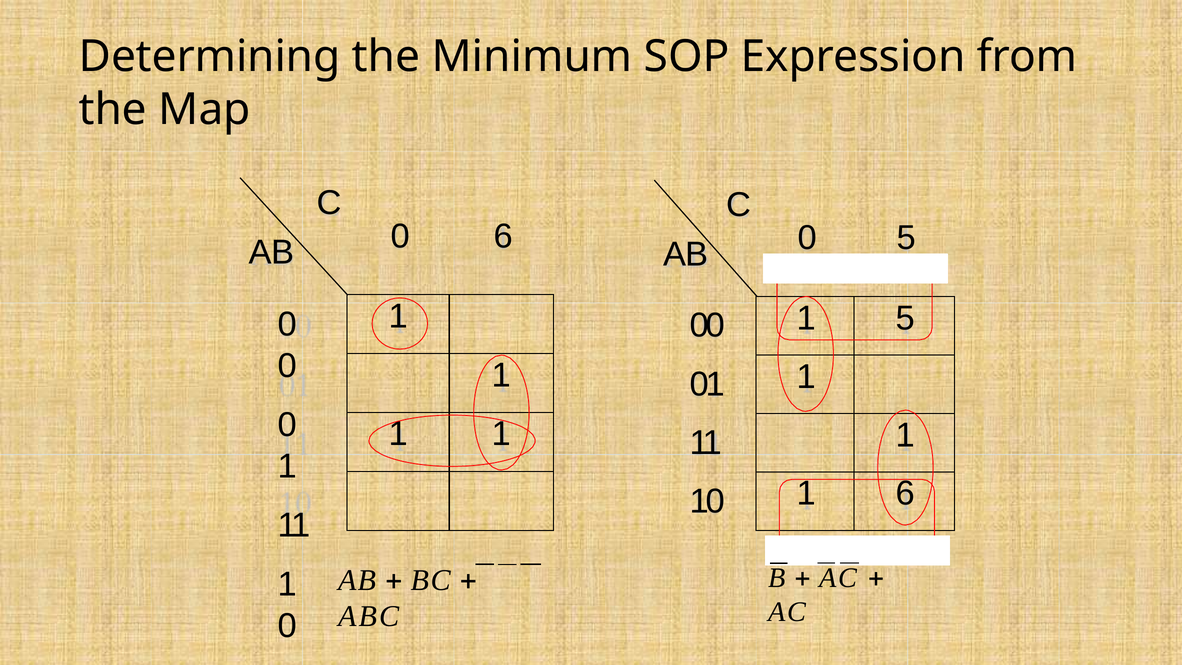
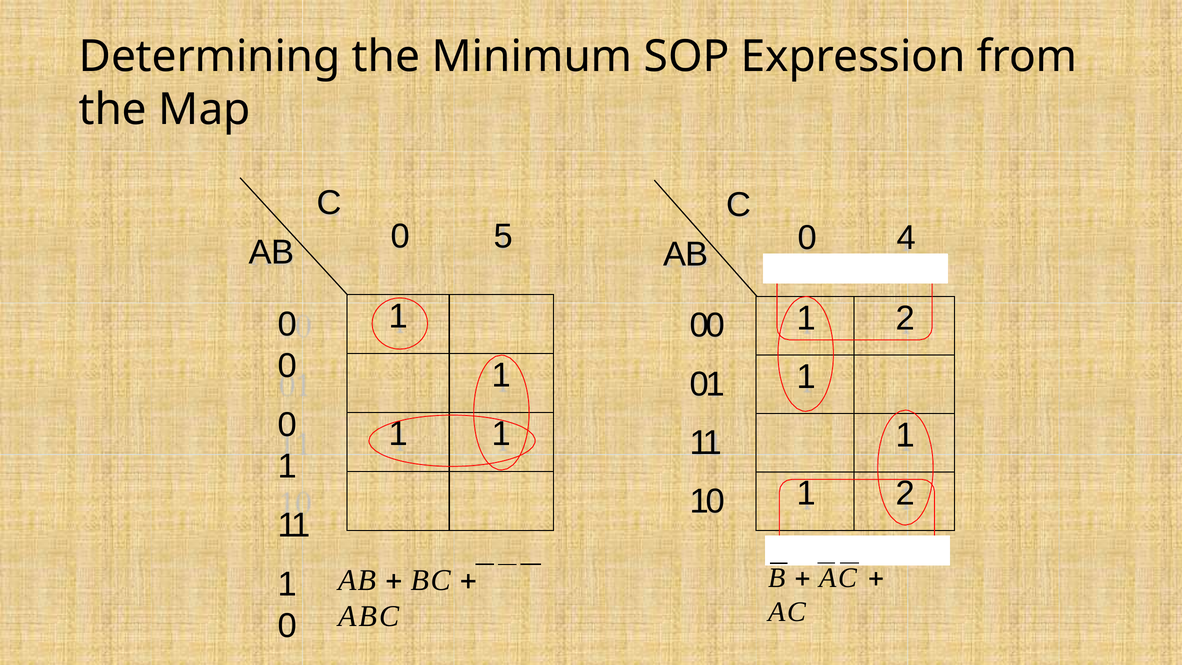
0 5: 5 -> 4
0 6: 6 -> 5
5 at (906, 318): 5 -> 2
6 at (906, 494): 6 -> 2
